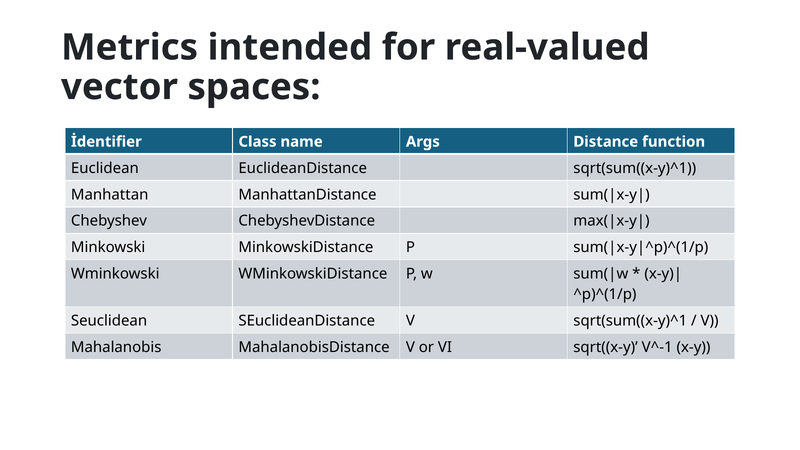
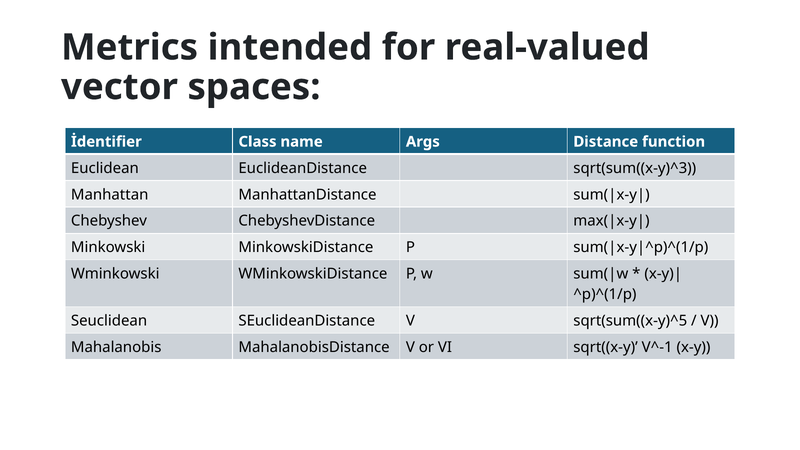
EuclideanDistance sqrt(sum((x-y)^1: sqrt(sum((x-y)^1 -> sqrt(sum((x-y)^3
V sqrt(sum((x-y)^1: sqrt(sum((x-y)^1 -> sqrt(sum((x-y)^5
